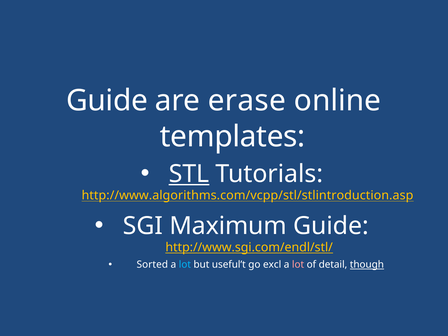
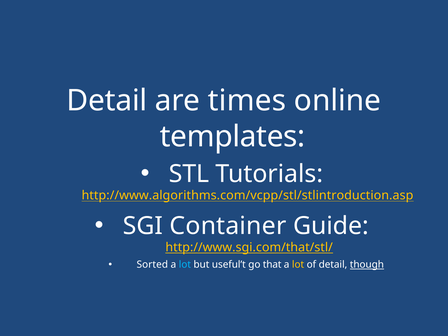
Guide at (107, 101): Guide -> Detail
erase: erase -> times
STL underline: present -> none
Maximum: Maximum -> Container
http://www.sgi.com/endl/stl/: http://www.sgi.com/endl/stl/ -> http://www.sgi.com/that/stl/
excl: excl -> that
lot at (298, 265) colour: pink -> yellow
